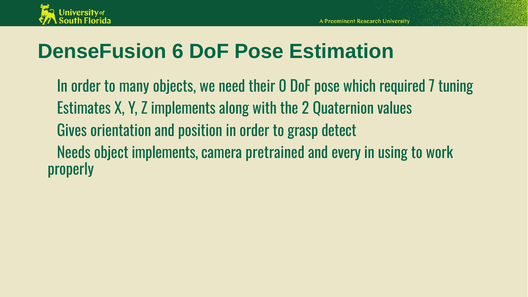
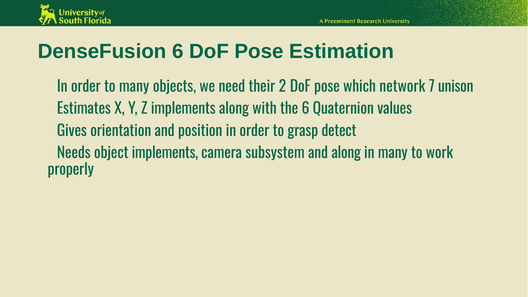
0: 0 -> 2
required: required -> network
tuning: tuning -> unison
the 2: 2 -> 6
pretrained: pretrained -> subsystem
and every: every -> along
in using: using -> many
